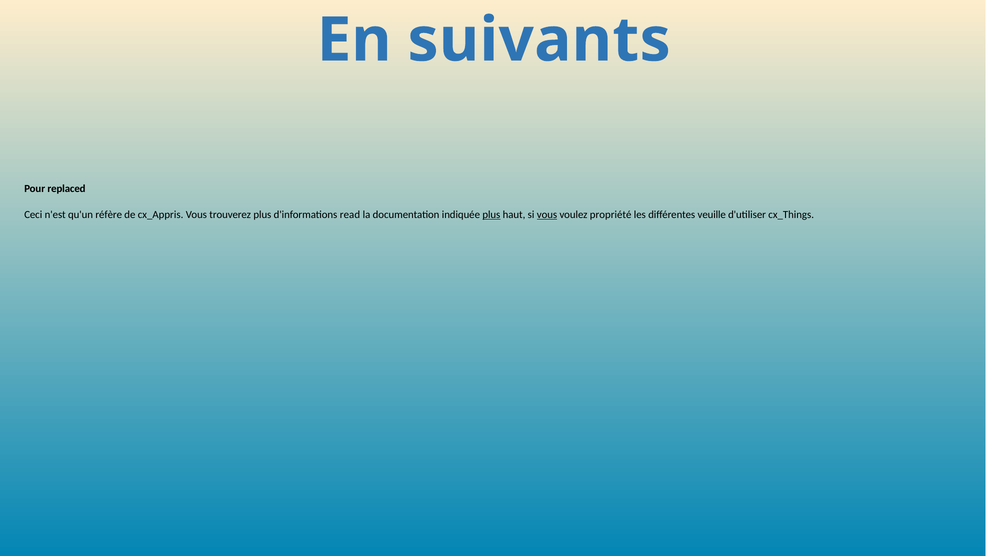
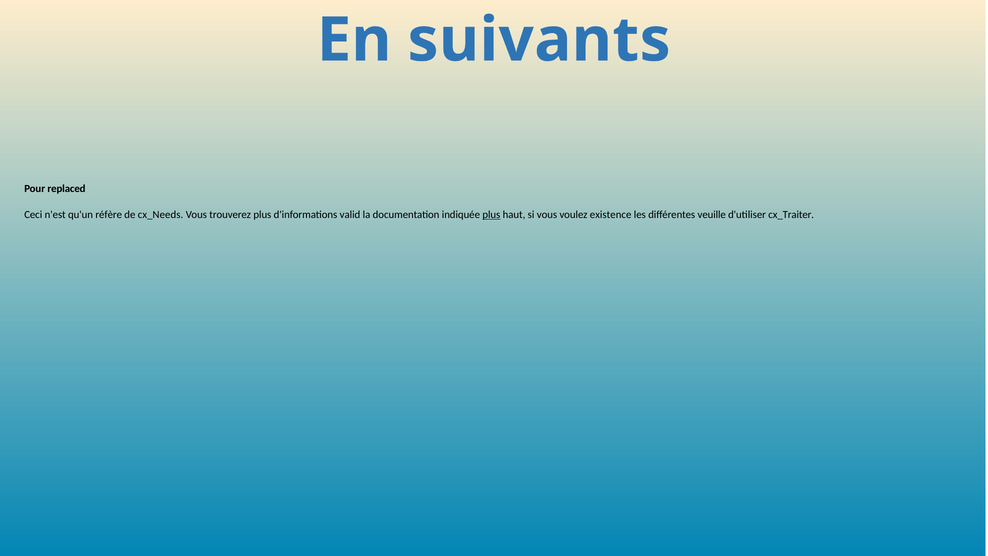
cx_Appris: cx_Appris -> cx_Needs
read: read -> valid
vous at (547, 215) underline: present -> none
propriété: propriété -> existence
cx_Things: cx_Things -> cx_Traiter
